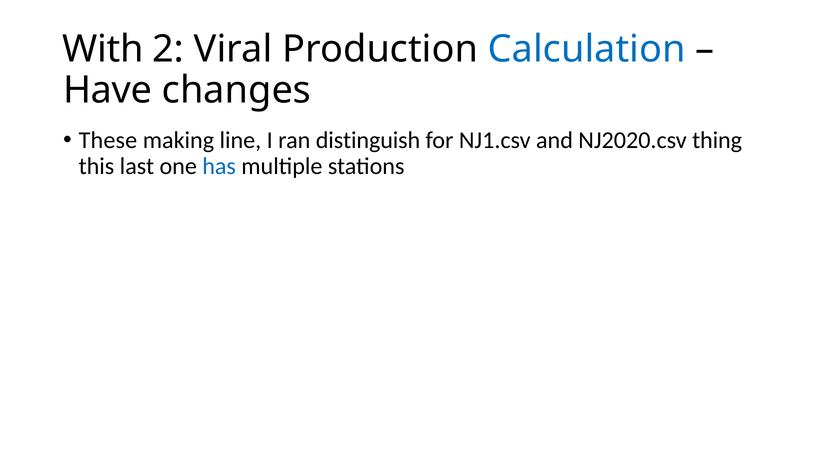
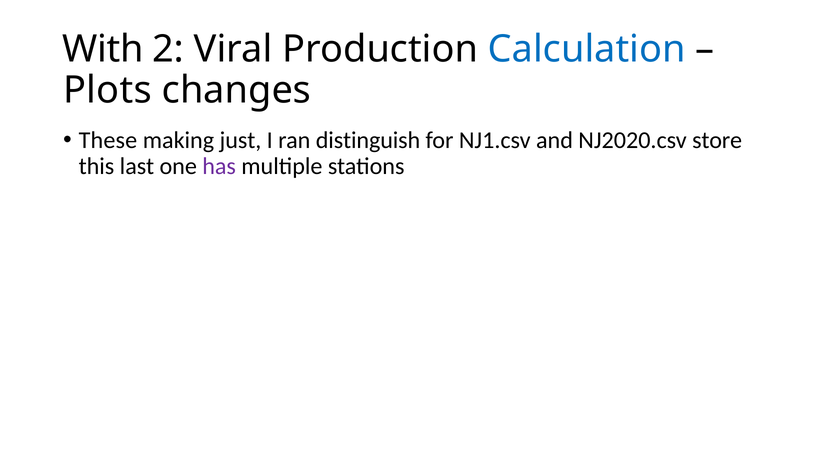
Have: Have -> Plots
line: line -> just
thing: thing -> store
has colour: blue -> purple
